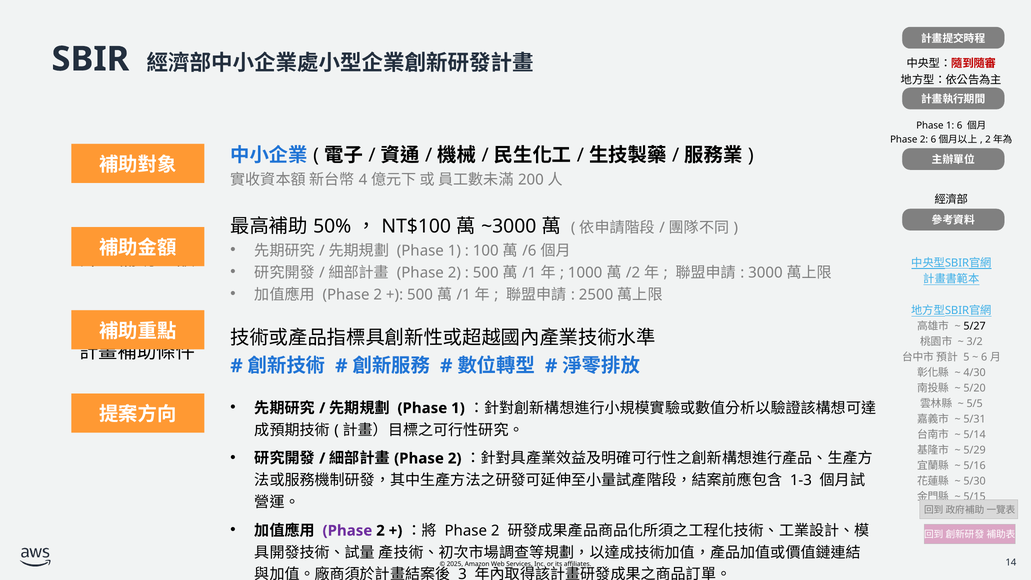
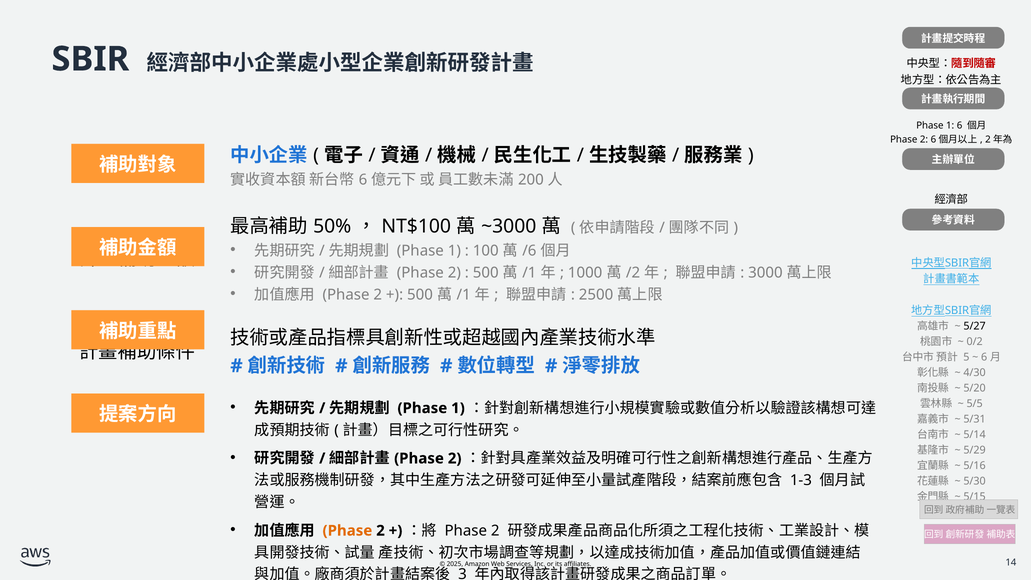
4 at (363, 180): 4 -> 6
3/2: 3/2 -> 0/2
Phase at (347, 531) colour: purple -> orange
